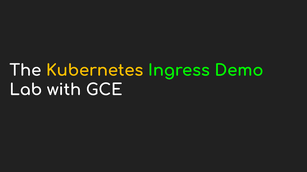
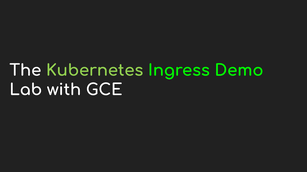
Kubernetes colour: yellow -> light green
